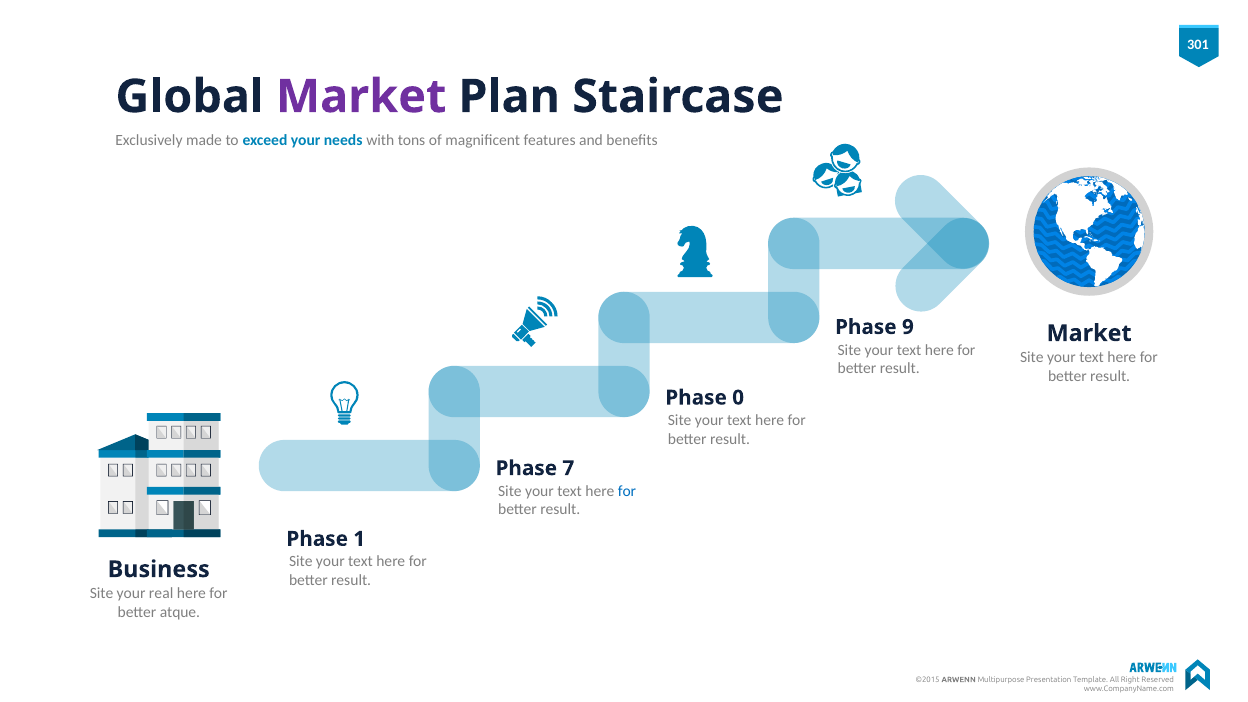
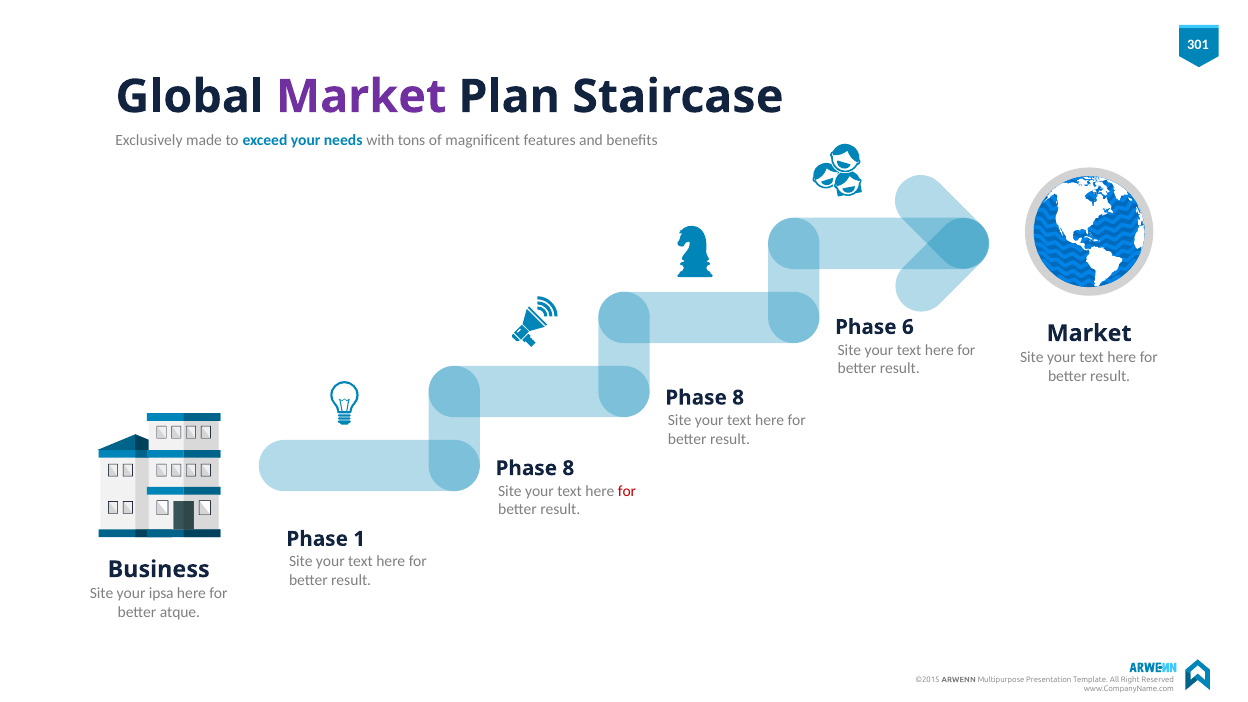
9: 9 -> 6
0 at (738, 398): 0 -> 8
7 at (568, 468): 7 -> 8
for at (627, 491) colour: blue -> red
real: real -> ipsa
